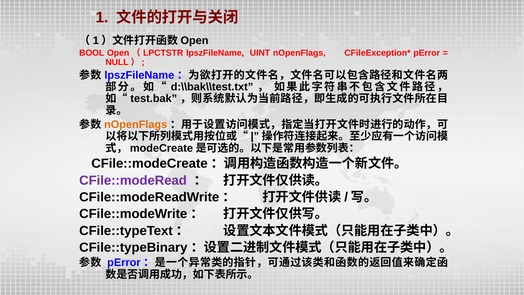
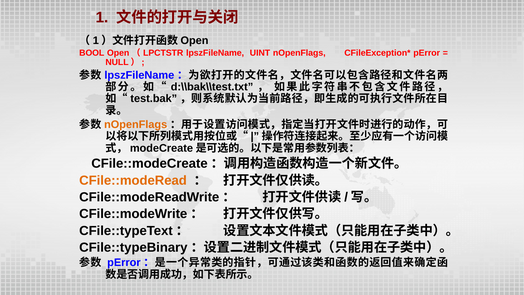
CFile::modeRead colour: purple -> orange
